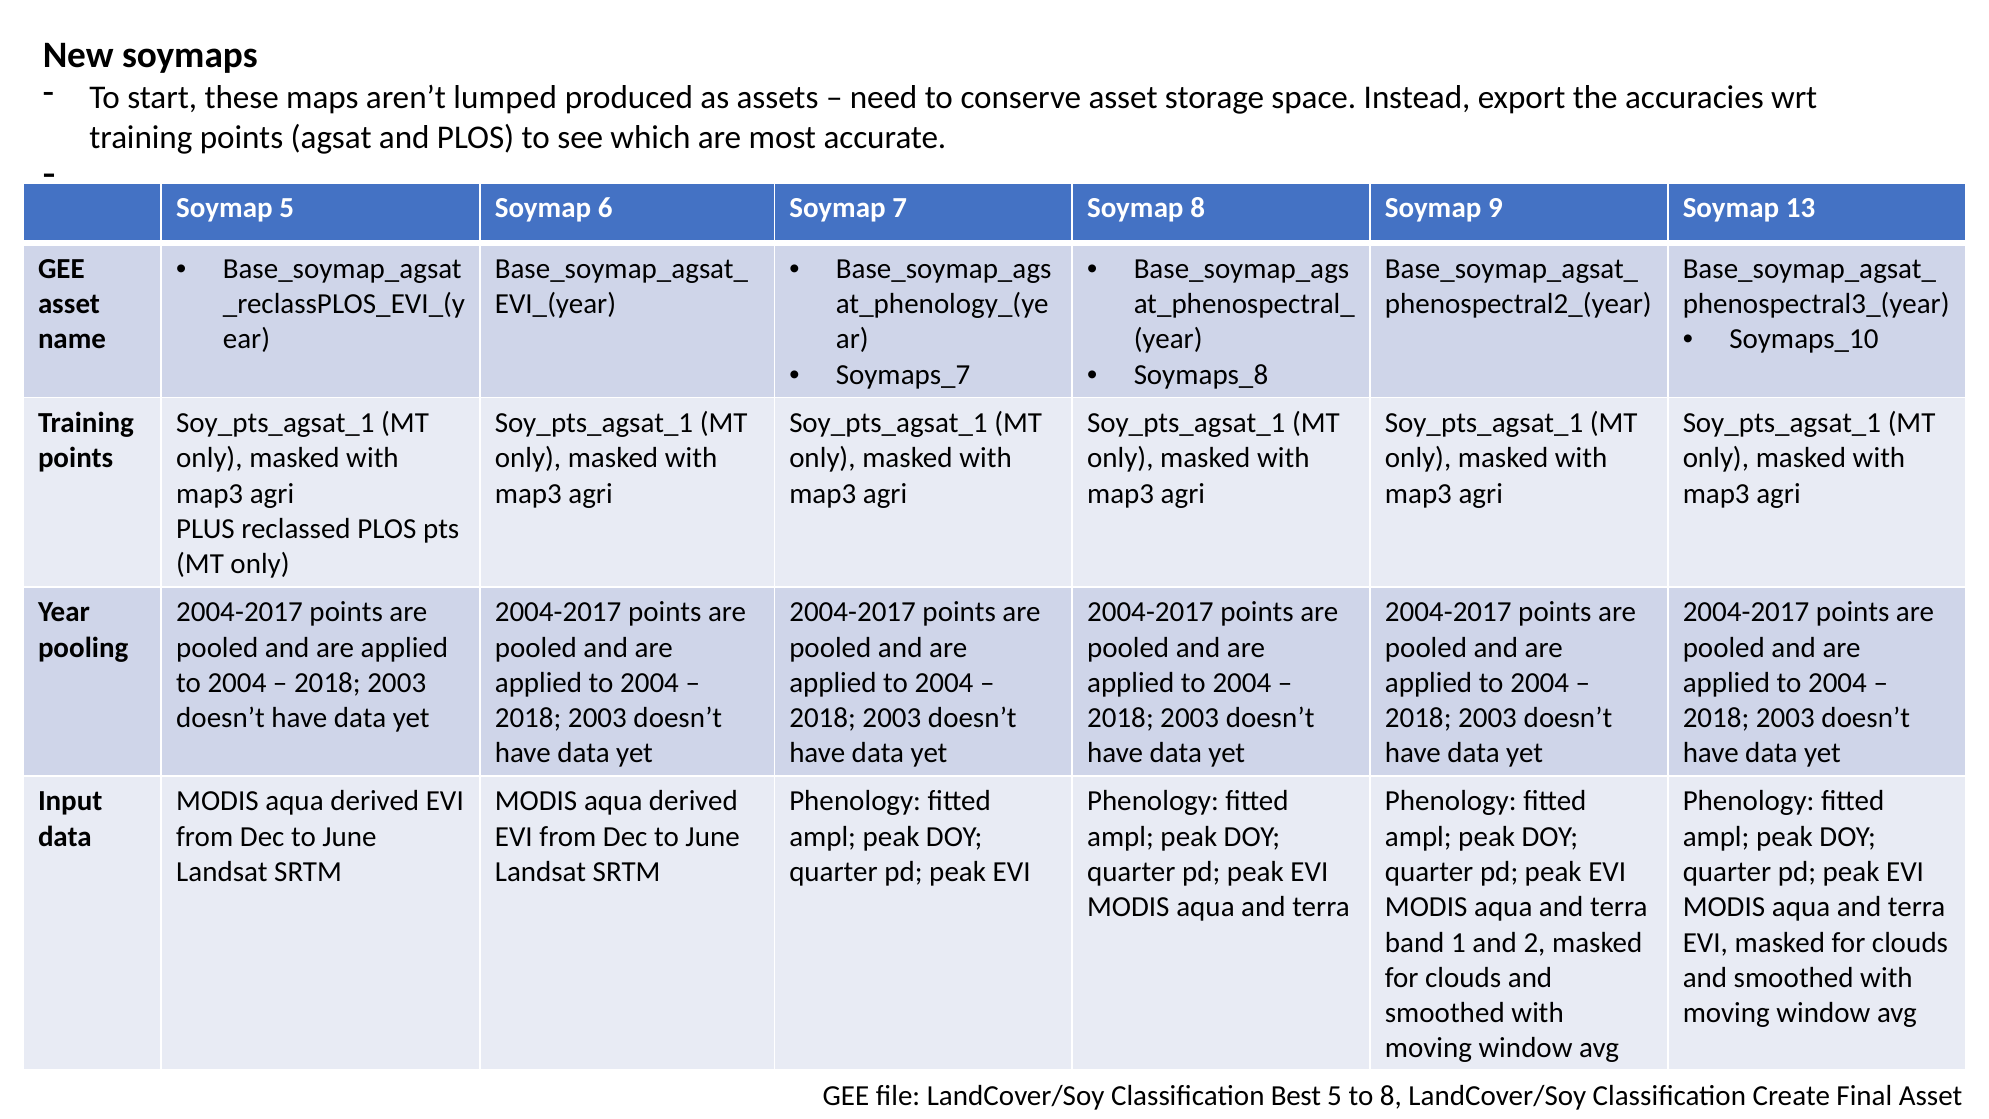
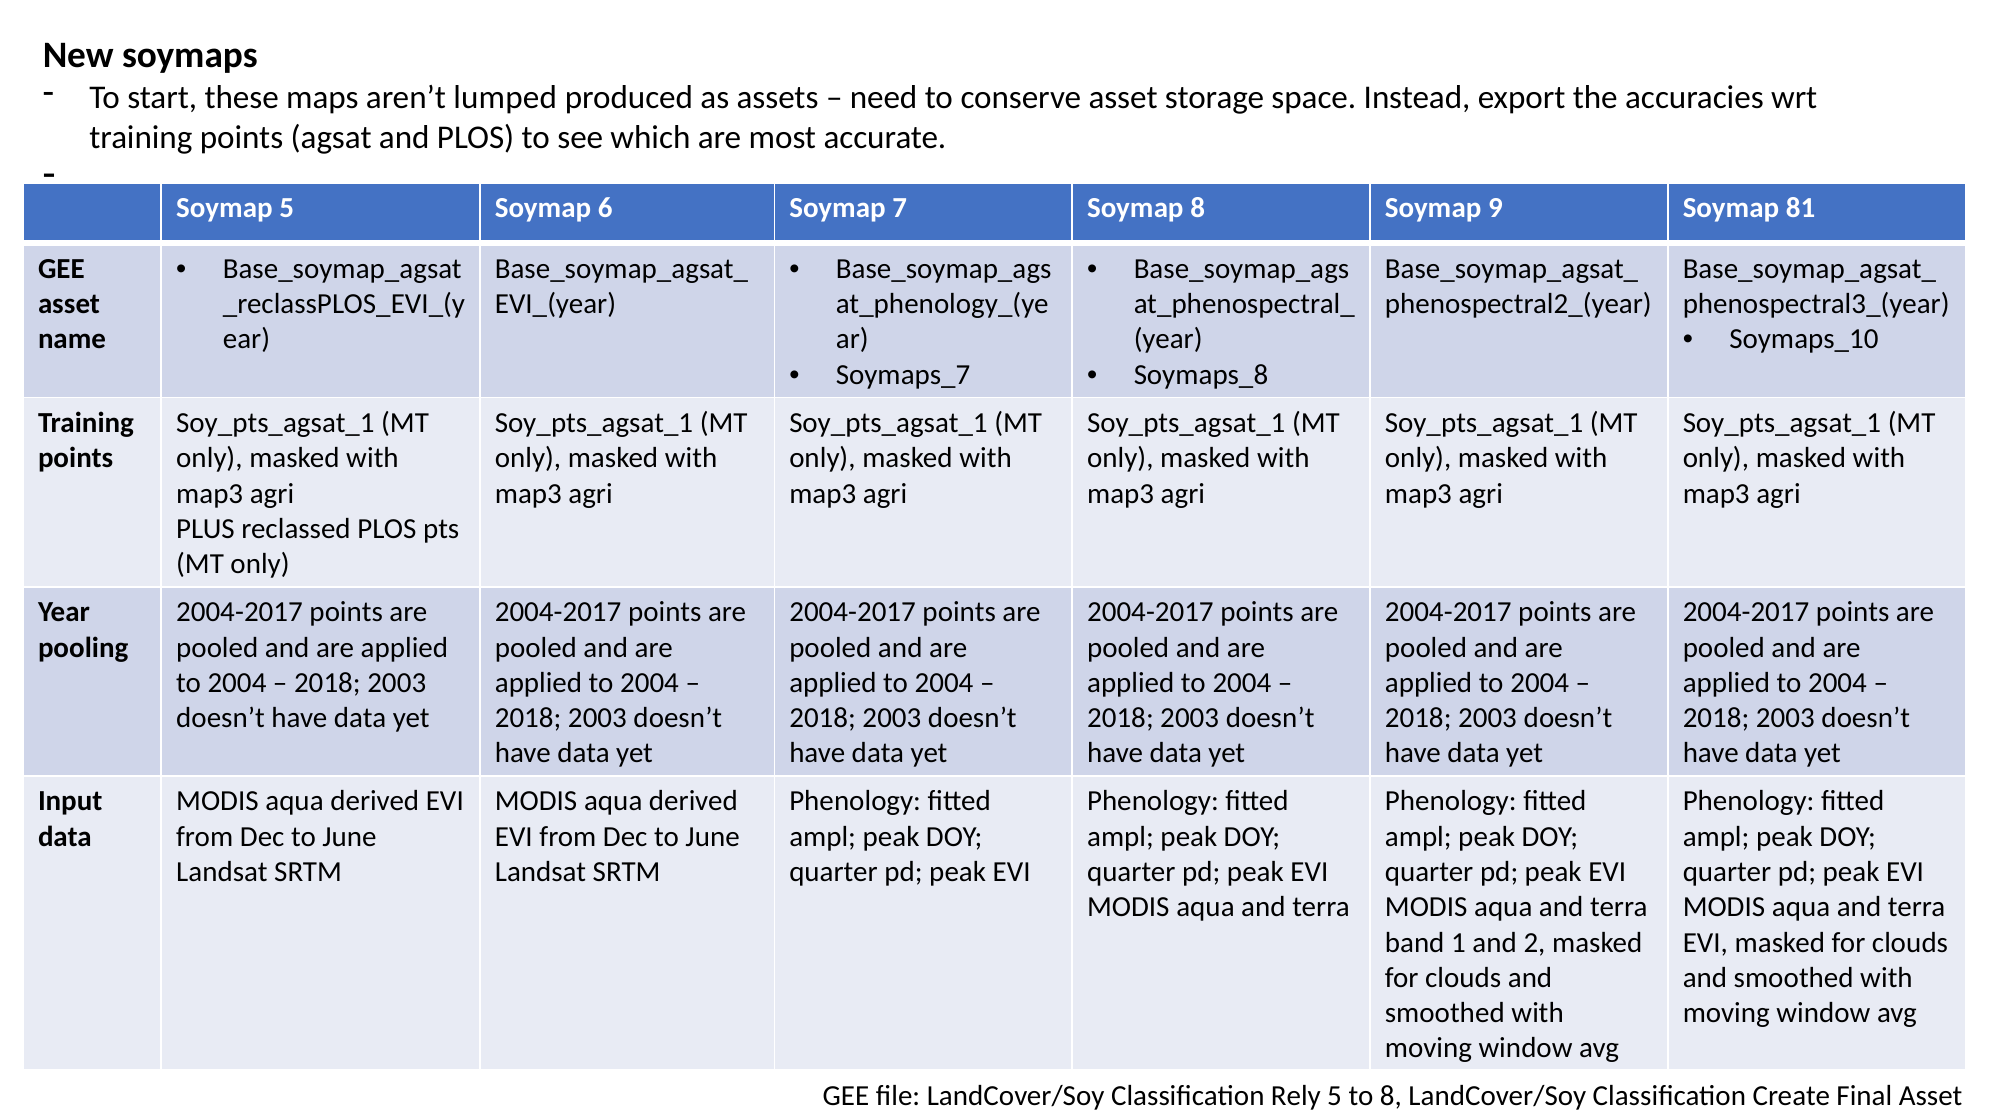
13: 13 -> 81
Best: Best -> Rely
